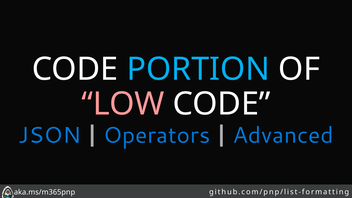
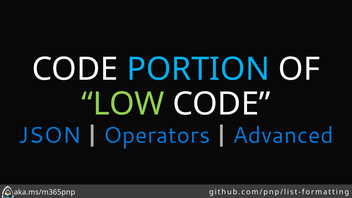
LOW colour: pink -> light green
